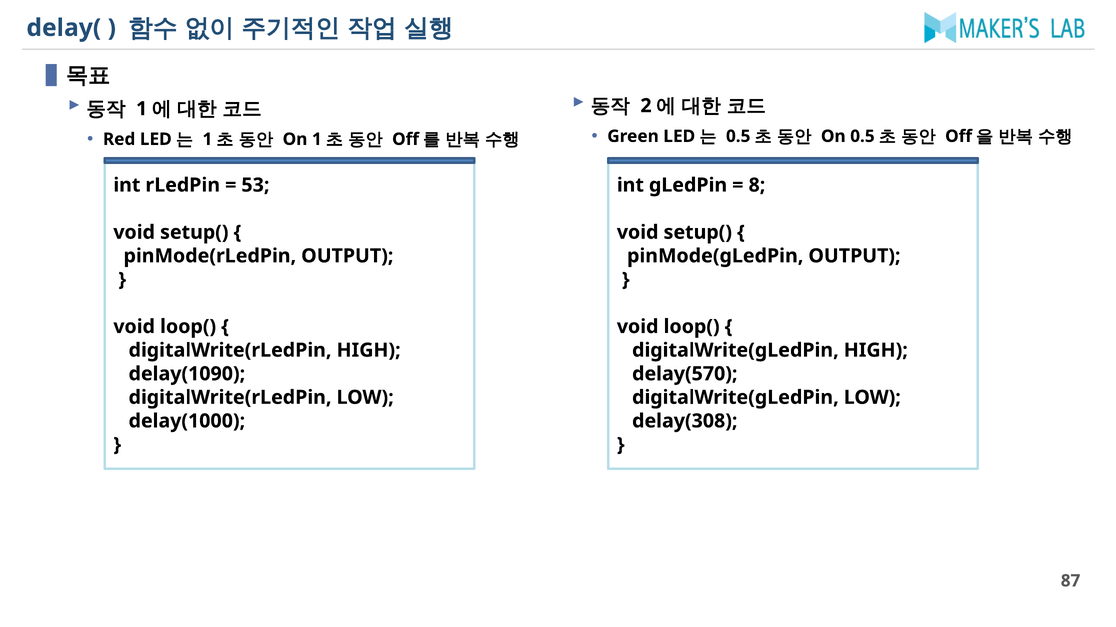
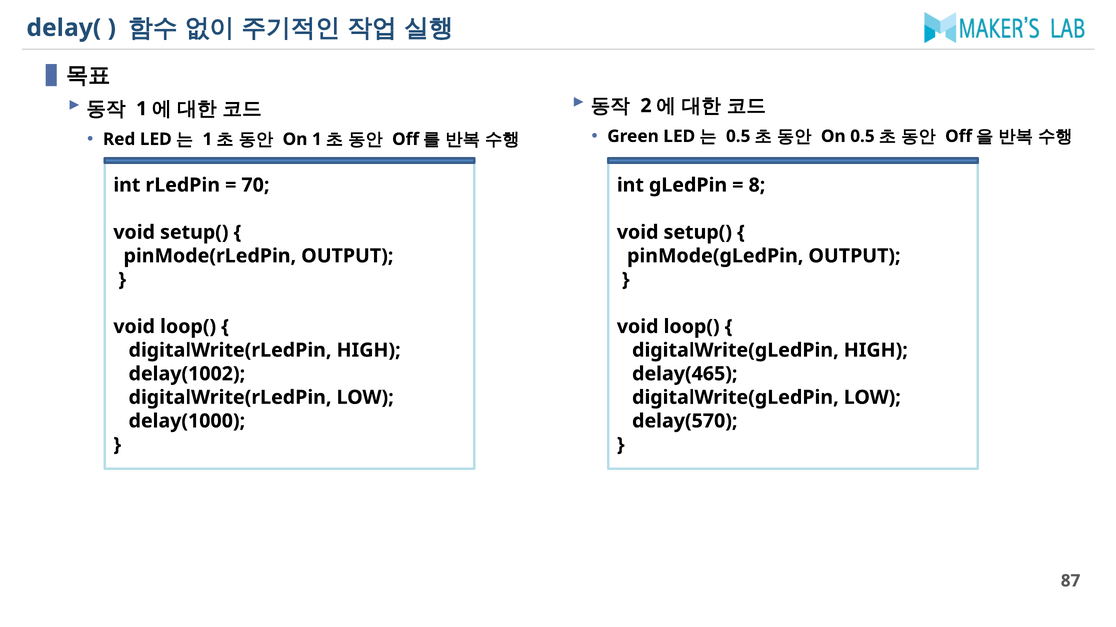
53: 53 -> 70
delay(1090: delay(1090 -> delay(1002
delay(570: delay(570 -> delay(465
delay(308: delay(308 -> delay(570
